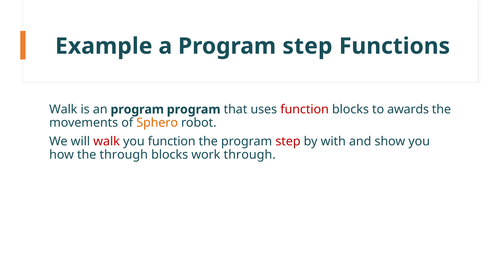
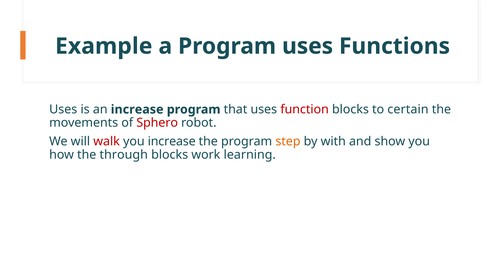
a Program step: step -> uses
Walk at (63, 110): Walk -> Uses
an program: program -> increase
awards: awards -> certain
Sphero colour: orange -> red
you function: function -> increase
step at (288, 142) colour: red -> orange
work through: through -> learning
